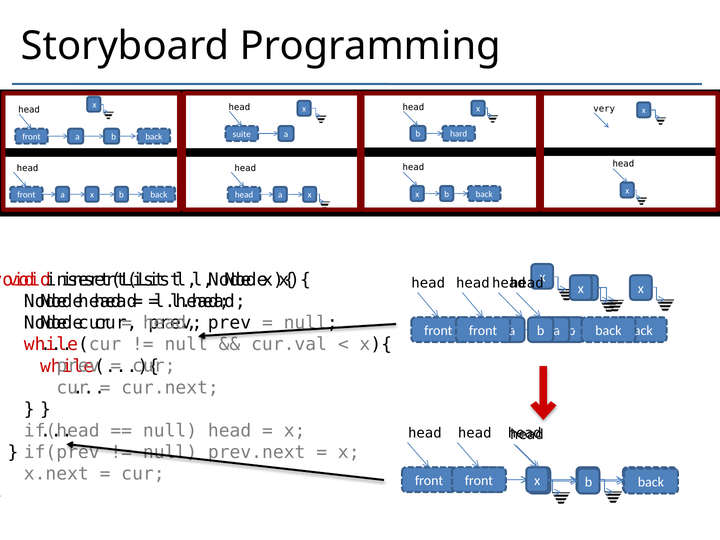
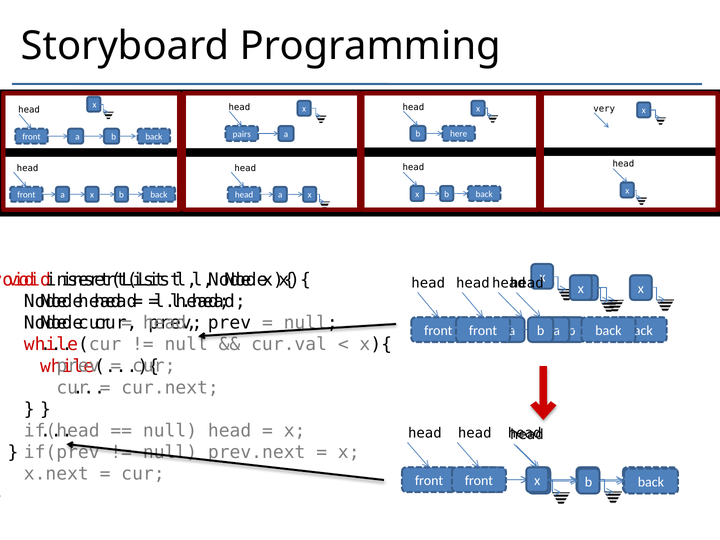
hard: hard -> here
suite: suite -> pairs
